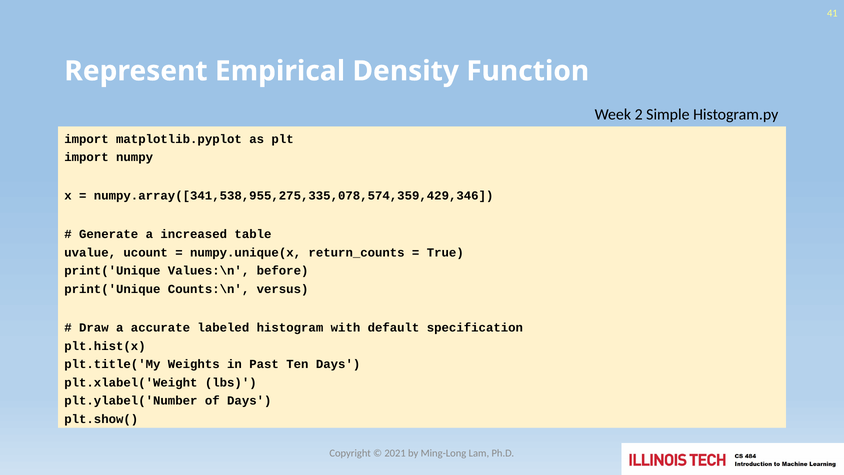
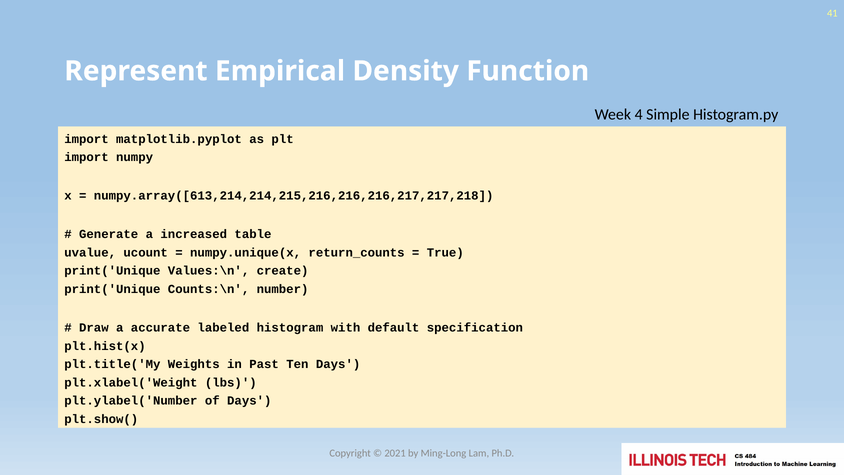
2: 2 -> 4
numpy.array([341,538,955,275,335,078,574,359,429,346: numpy.array([341,538,955,275,335,078,574,359,429,346 -> numpy.array([613,214,214,215,216,216,216,217,217,218
before: before -> create
versus: versus -> number
